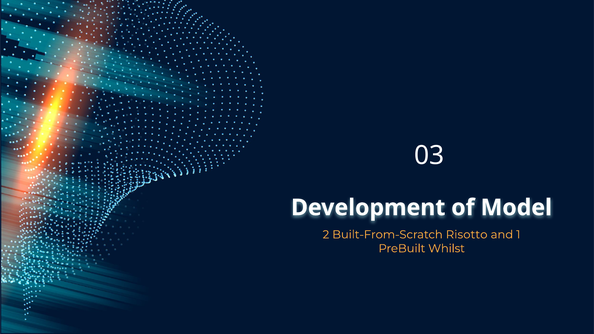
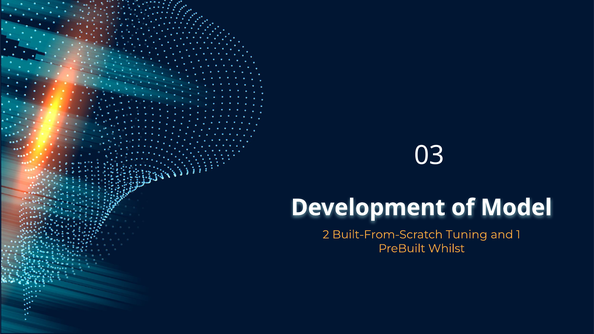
Risotto: Risotto -> Tuning
